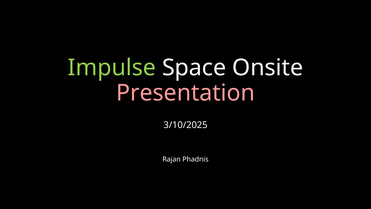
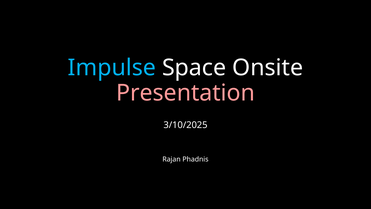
Impulse colour: light green -> light blue
